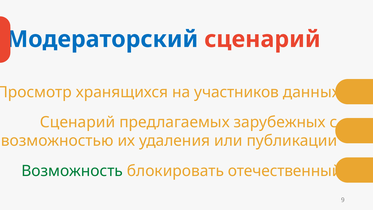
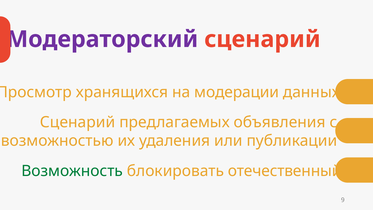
Модераторский colour: blue -> purple
участников: участников -> модерации
зарубежных: зарубежных -> объявления
